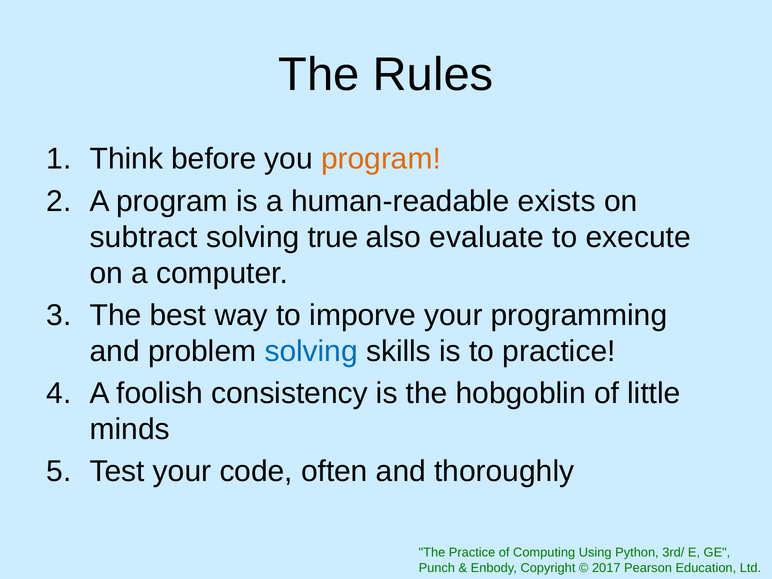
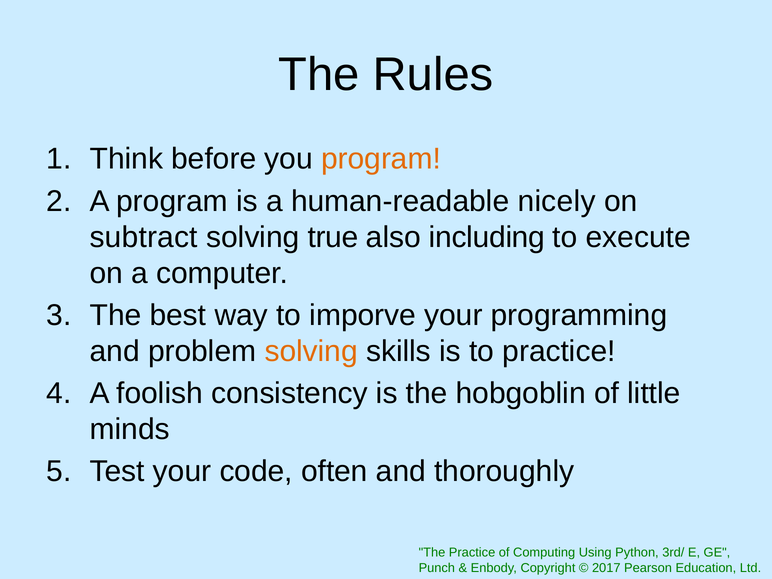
exists: exists -> nicely
evaluate: evaluate -> including
solving at (311, 351) colour: blue -> orange
